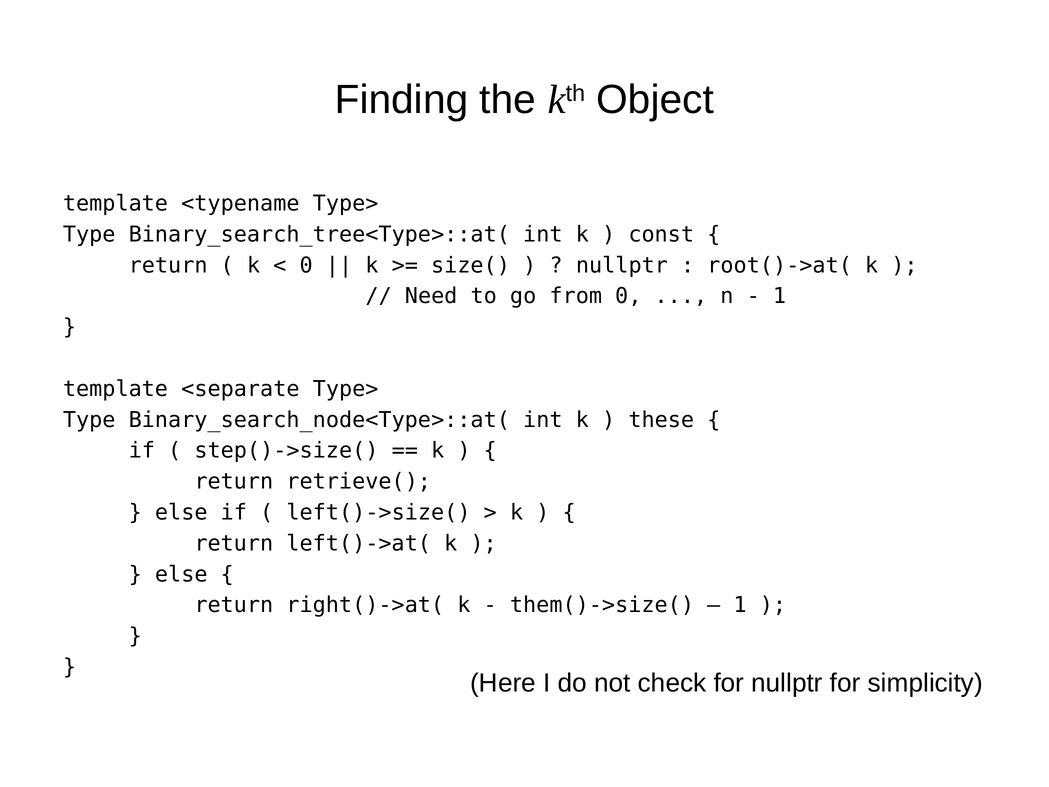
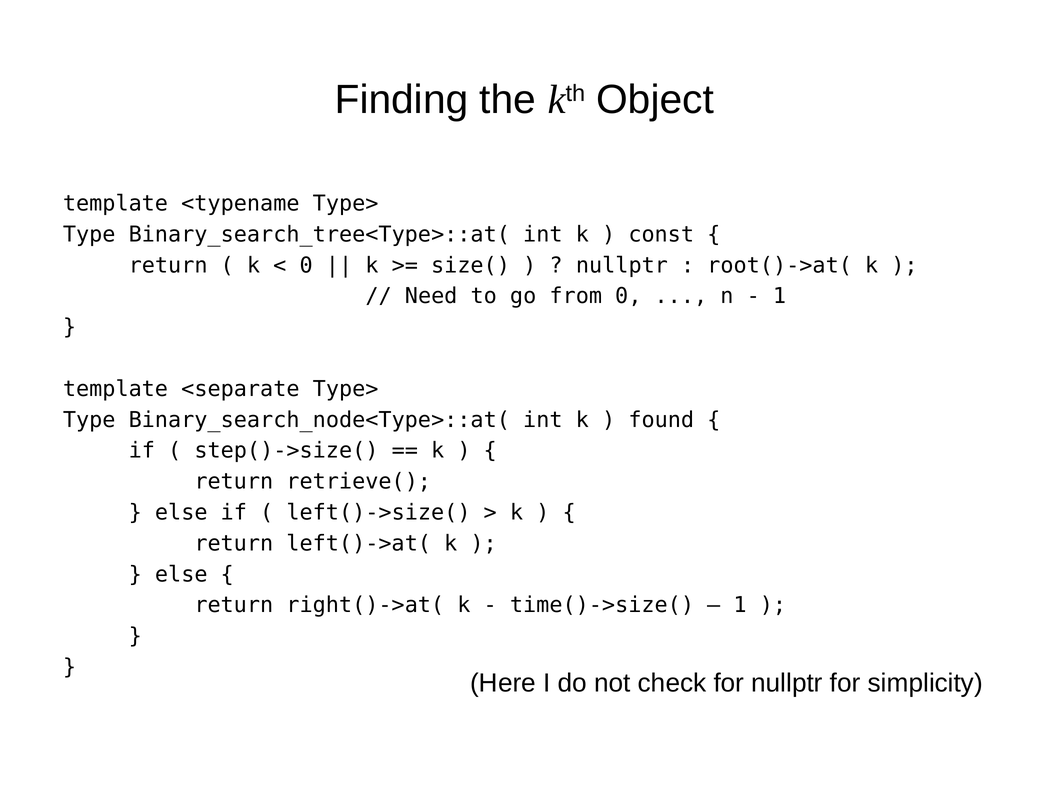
these: these -> found
them()->size(: them()->size( -> time()->size(
